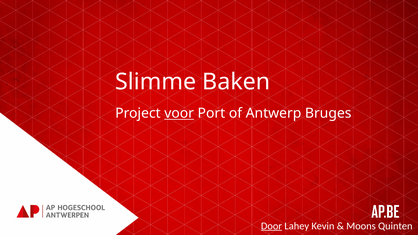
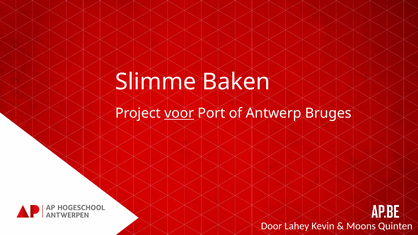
Door underline: present -> none
